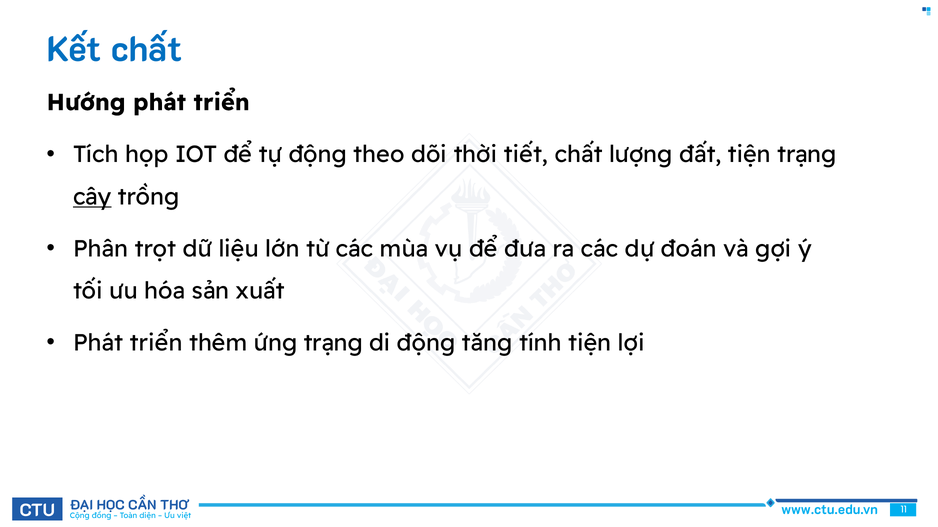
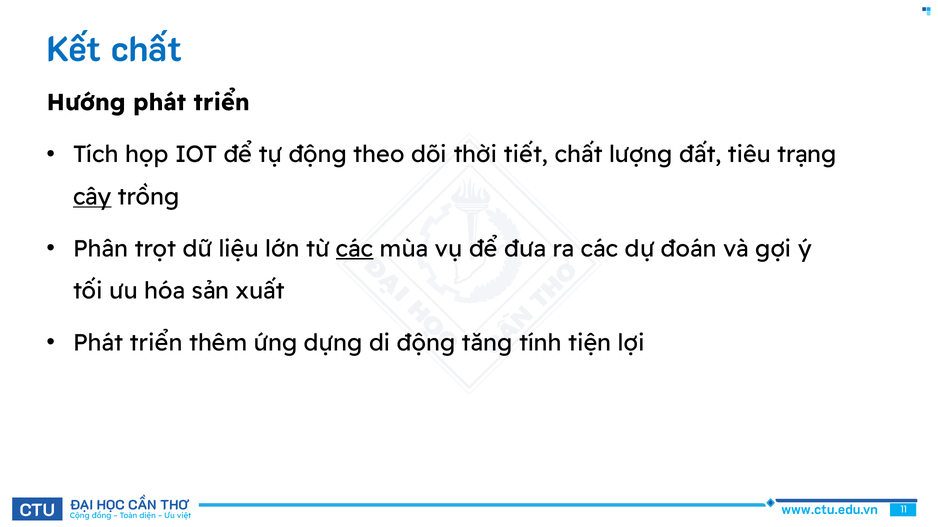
đất tiện: tiện -> tiêu
các at (355, 249) underline: none -> present
ứng trạng: trạng -> dựng
